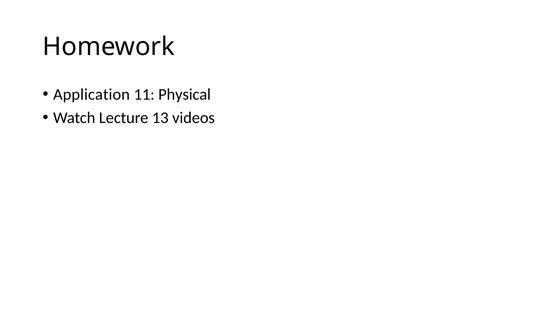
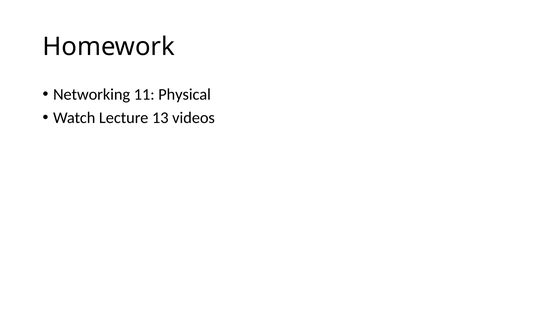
Application: Application -> Networking
